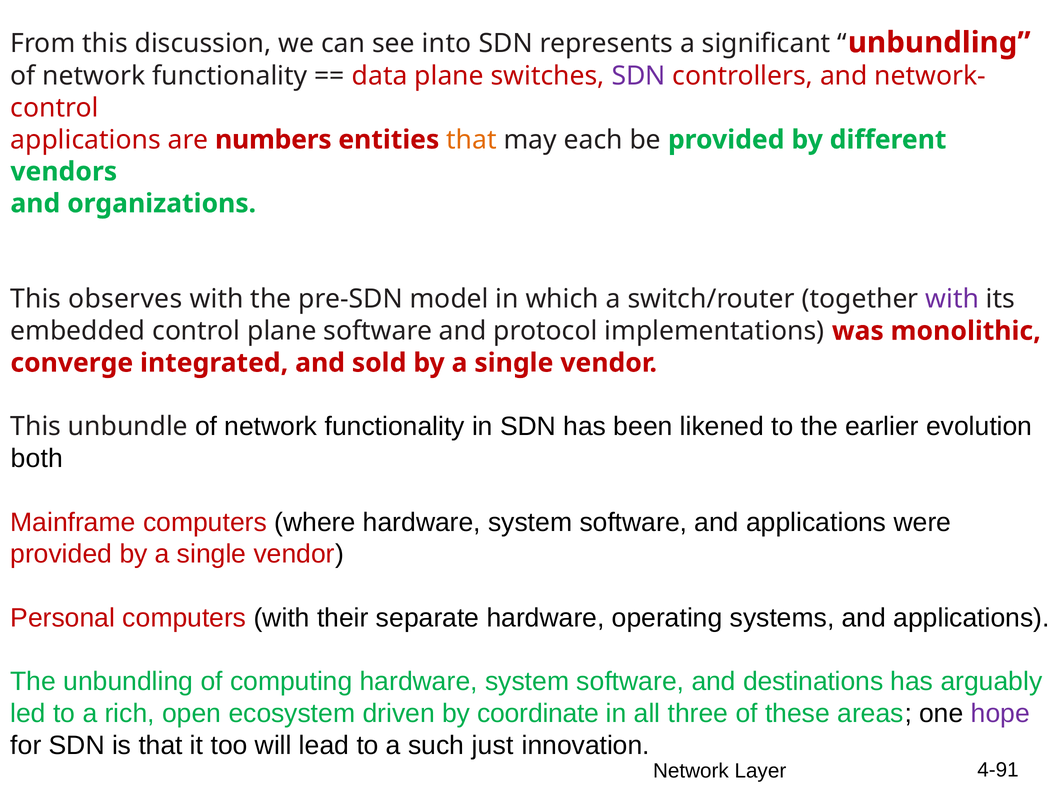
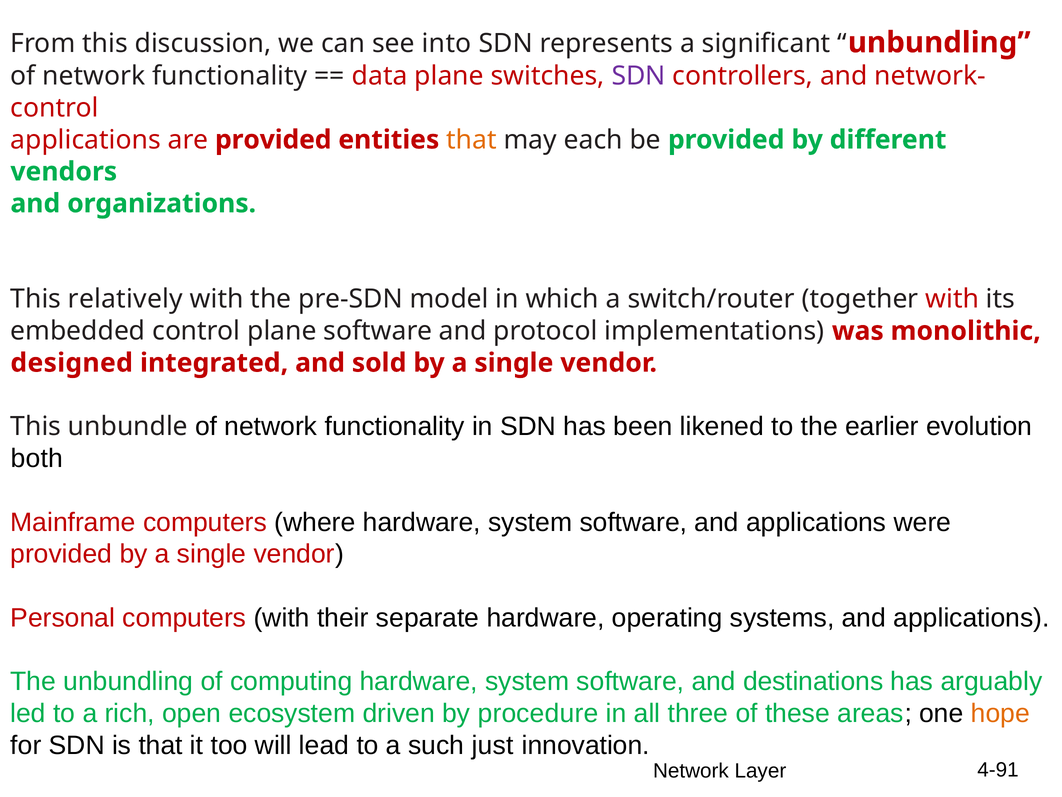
are numbers: numbers -> provided
observes: observes -> relatively
with at (952, 299) colour: purple -> red
converge: converge -> designed
coordinate: coordinate -> procedure
hope colour: purple -> orange
